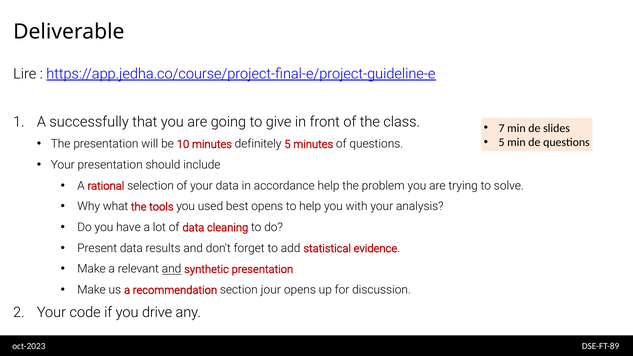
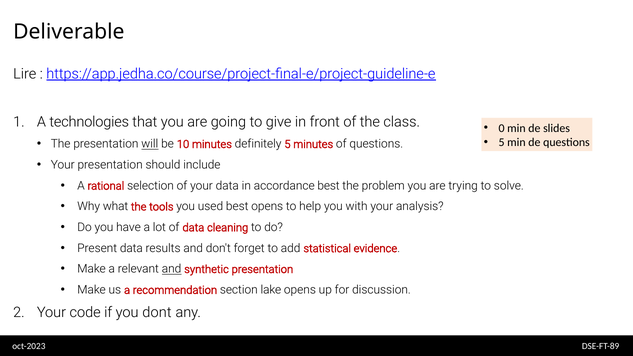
successfully: successfully -> technologies
7: 7 -> 0
will underline: none -> present
accordance help: help -> best
jour: jour -> lake
drive: drive -> dont
